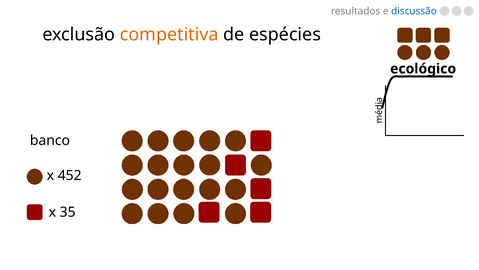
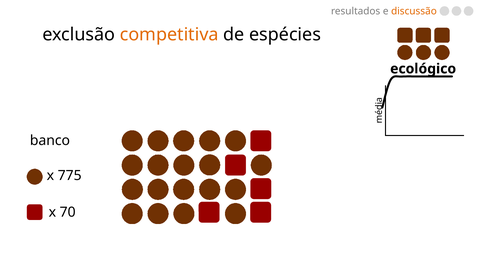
discussão colour: blue -> orange
452: 452 -> 775
35: 35 -> 70
